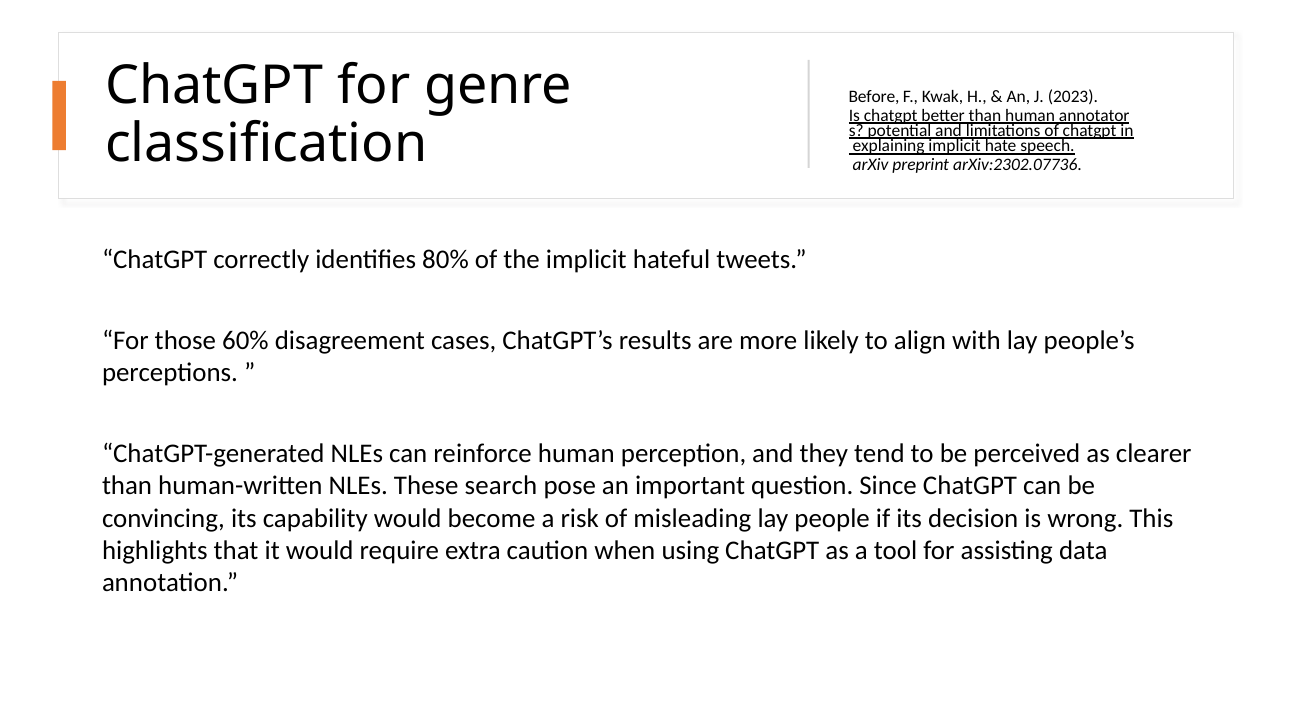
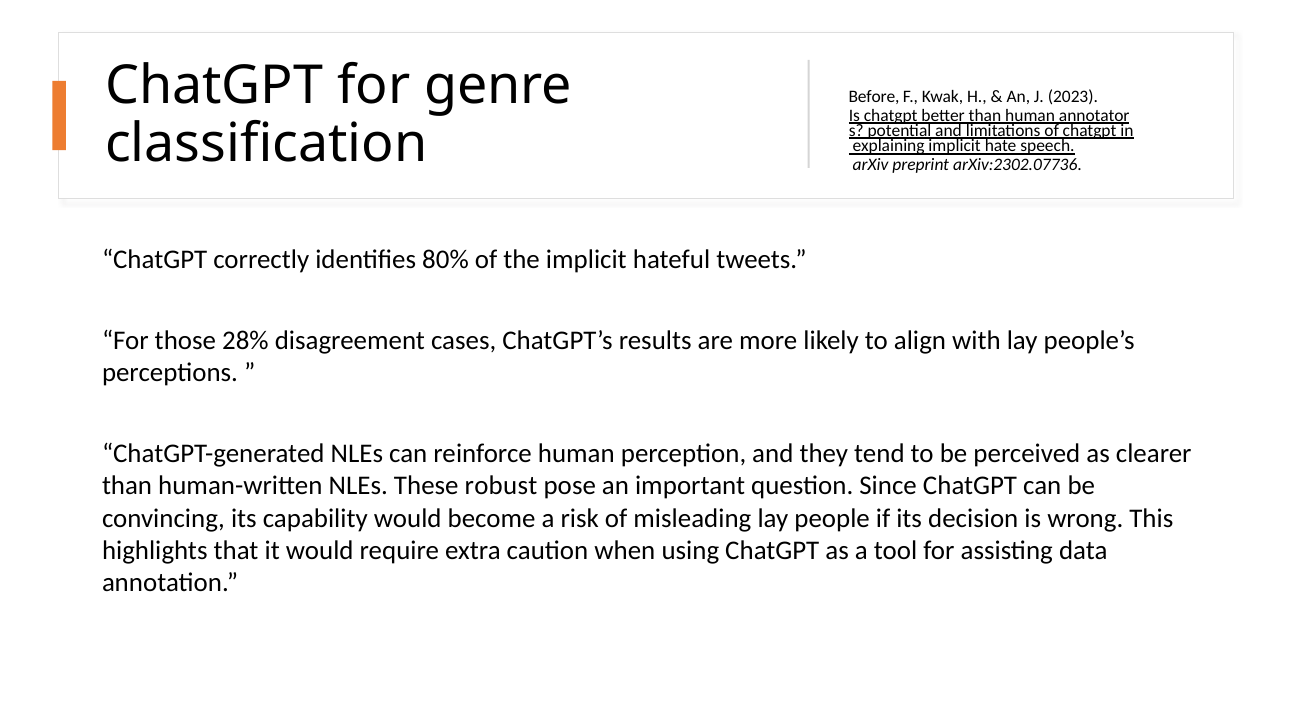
60%: 60% -> 28%
search: search -> robust
